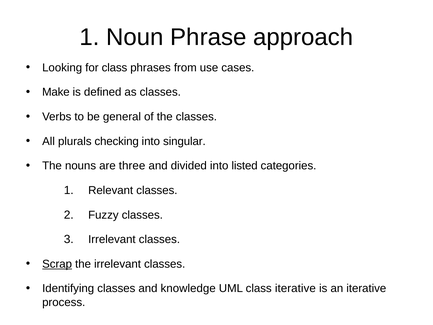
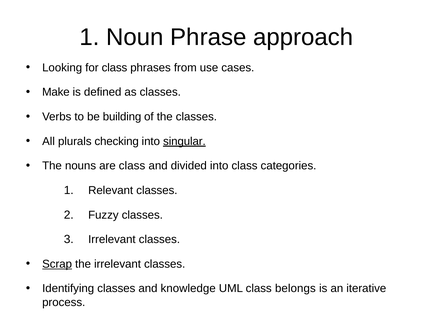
general: general -> building
singular underline: none -> present
are three: three -> class
into listed: listed -> class
class iterative: iterative -> belongs
